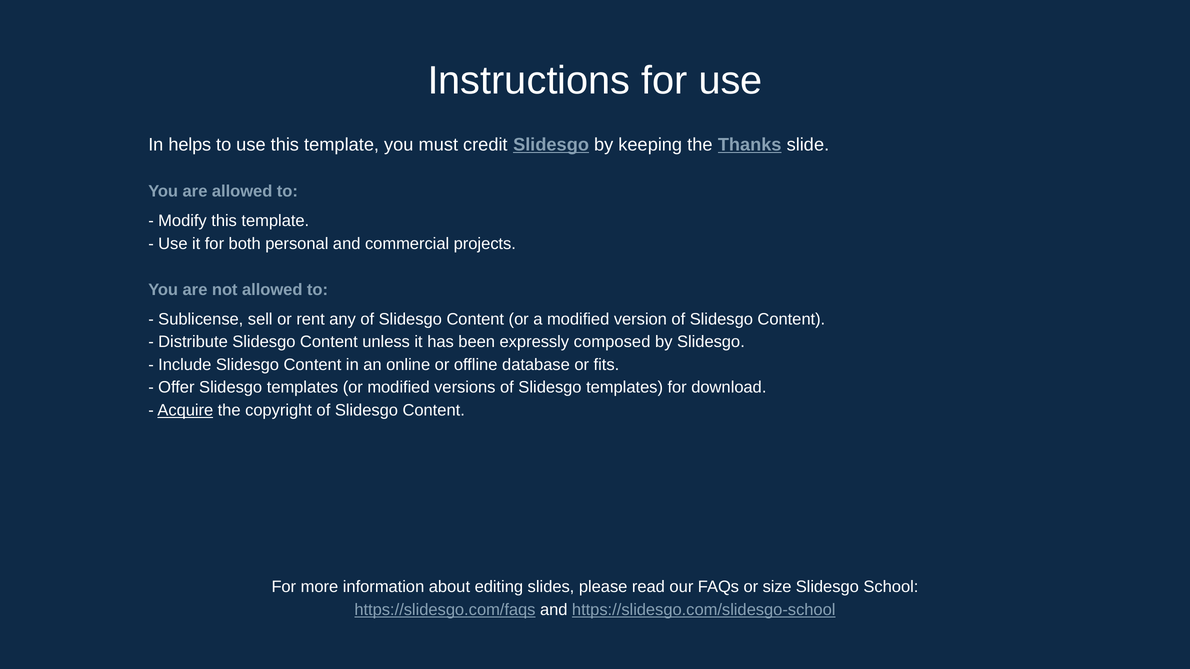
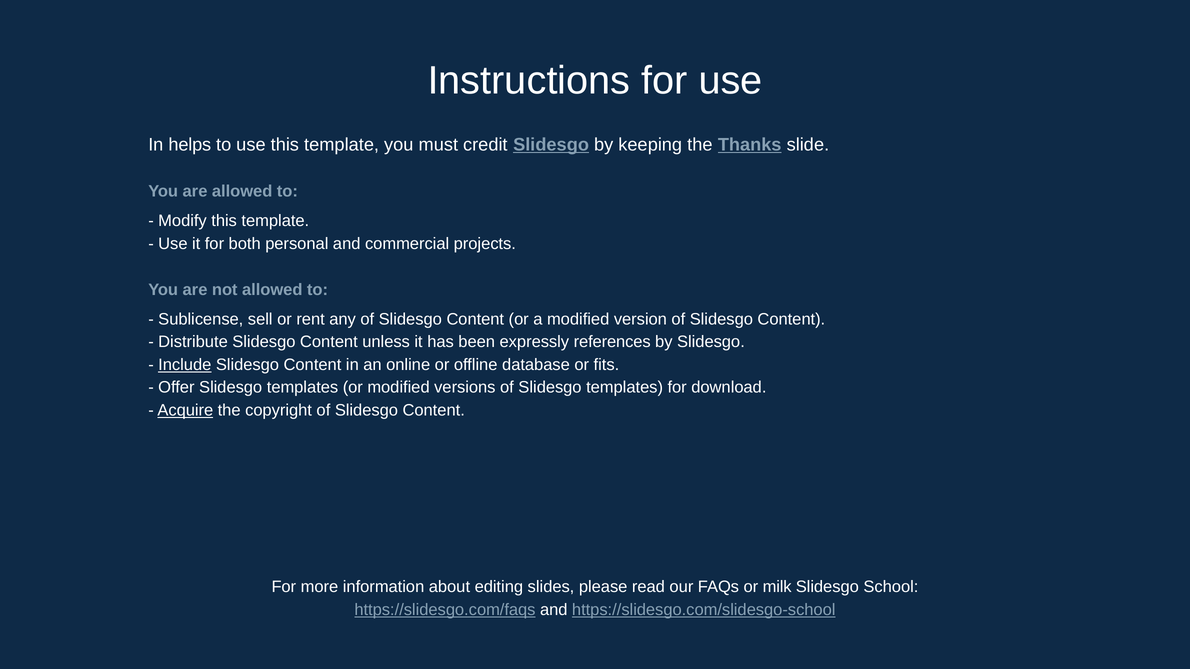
composed: composed -> references
Include underline: none -> present
size: size -> milk
